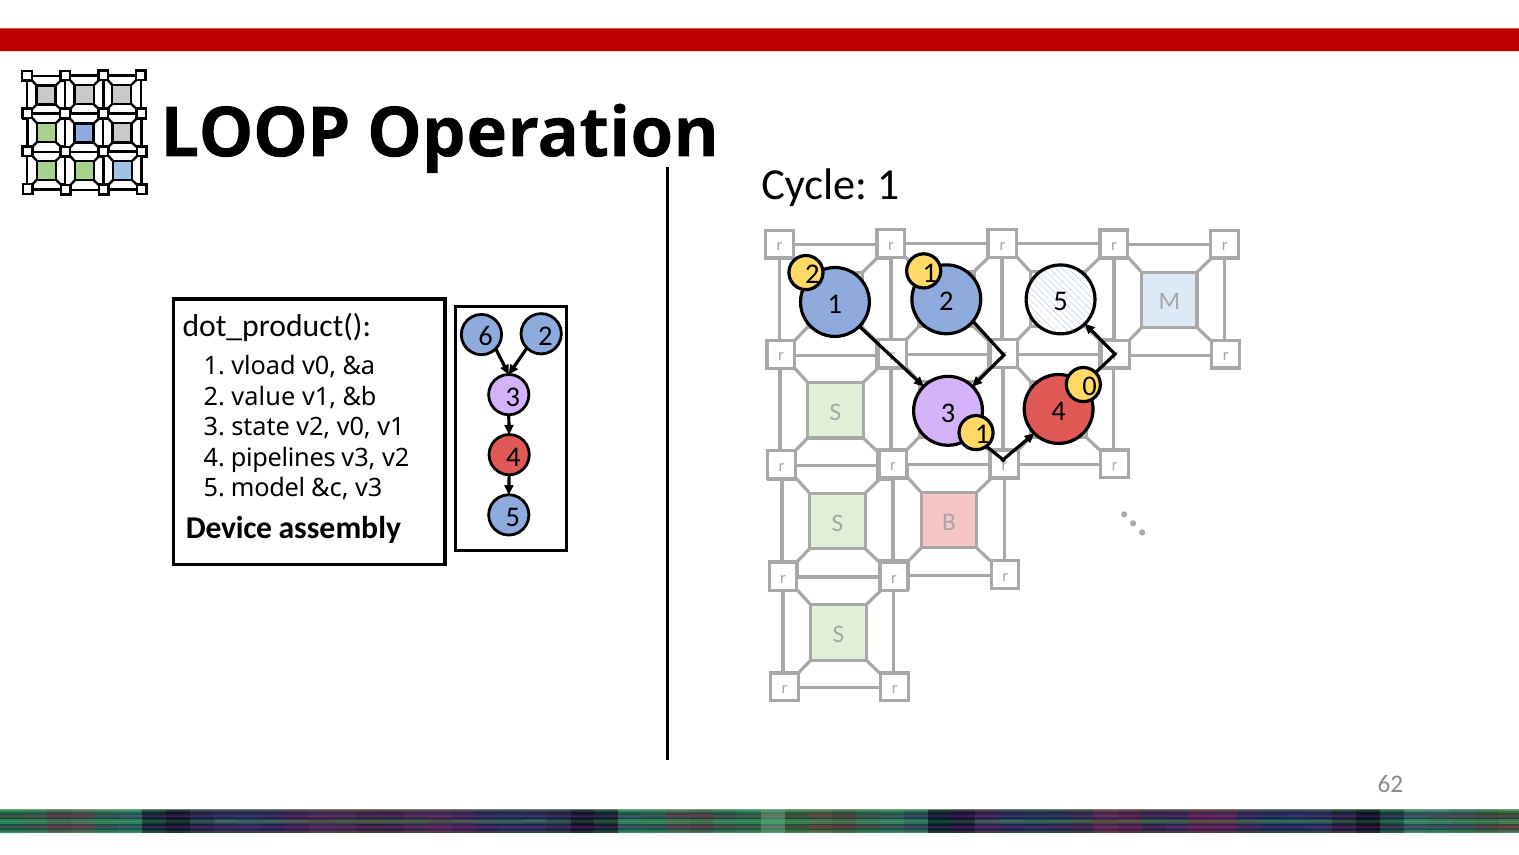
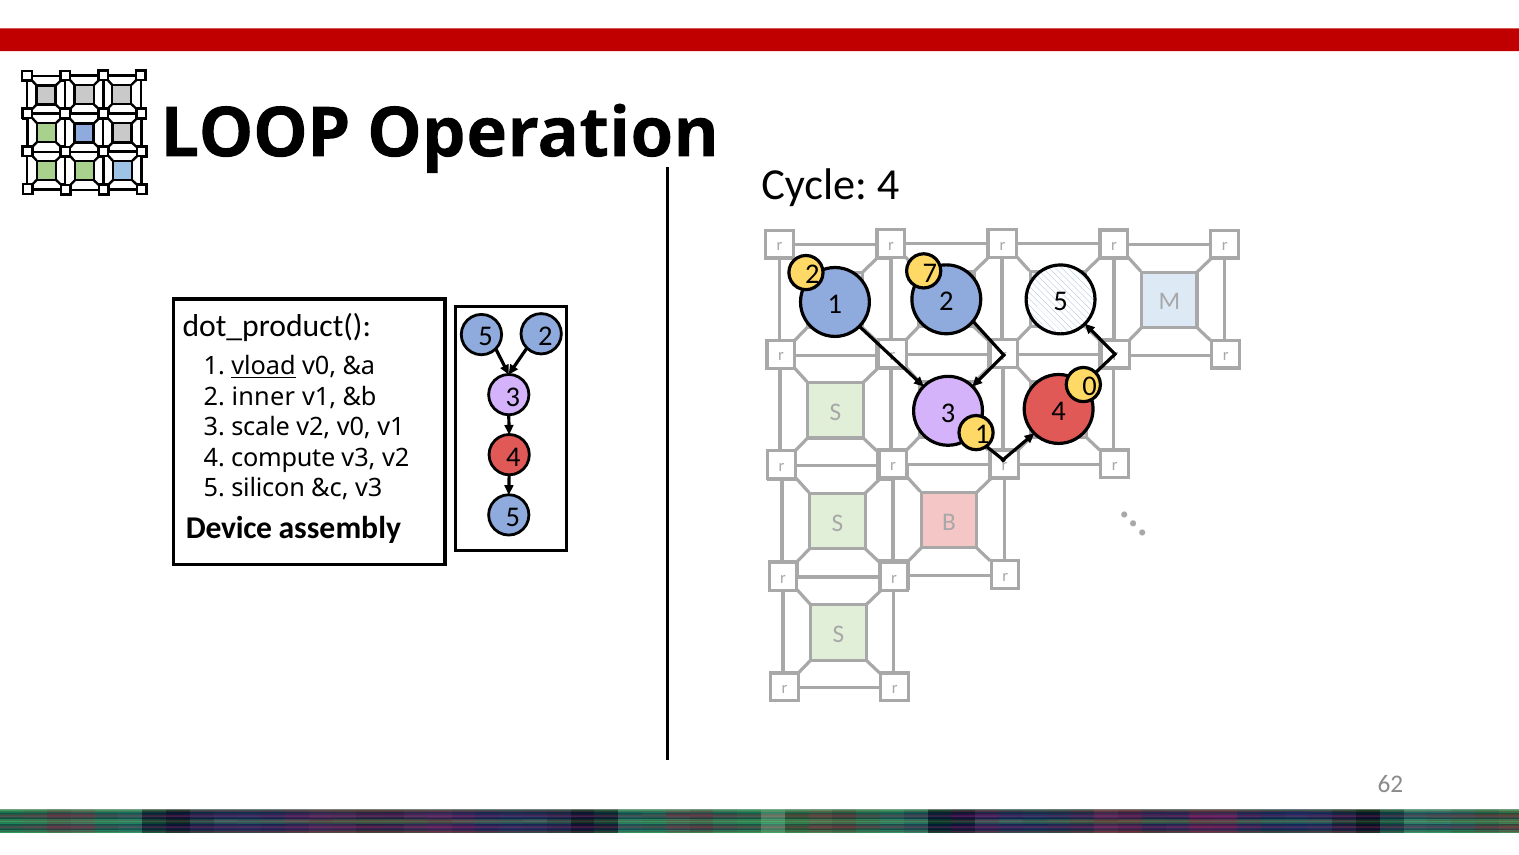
Cycle 1: 1 -> 4
2 1: 1 -> 7
dot_product( 6: 6 -> 5
vload underline: none -> present
value: value -> inner
state: state -> scale
pipelines: pipelines -> compute
model: model -> silicon
